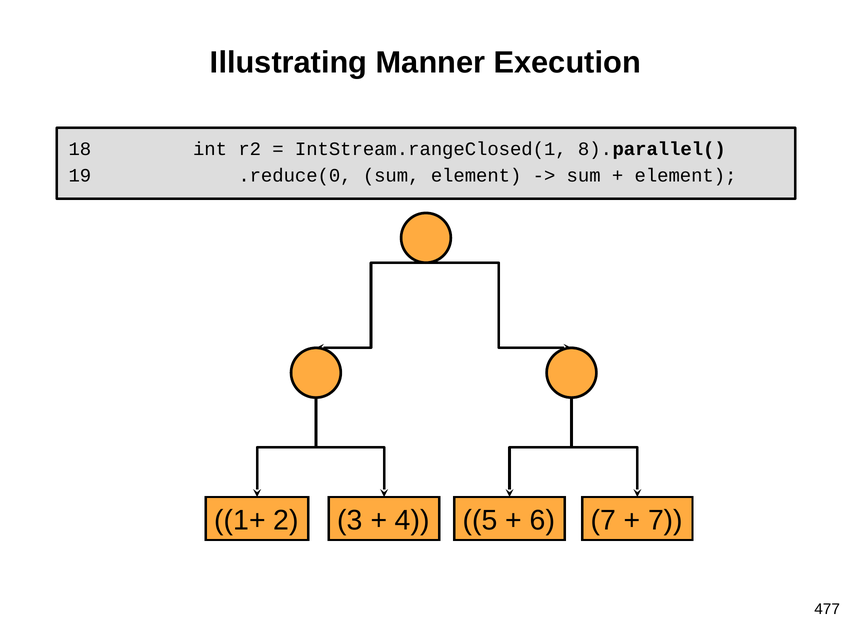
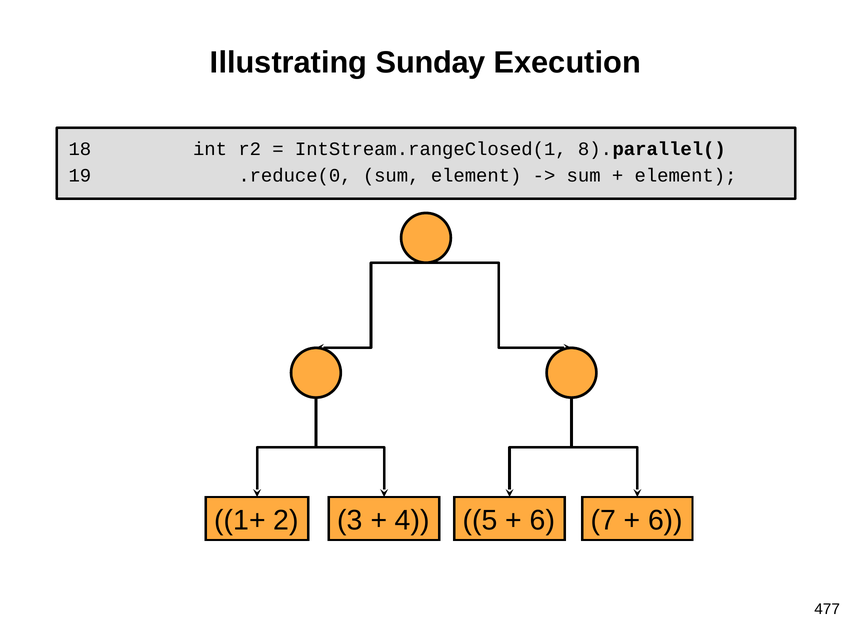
Manner: Manner -> Sunday
7 at (666, 520): 7 -> 6
